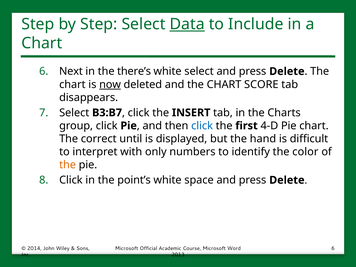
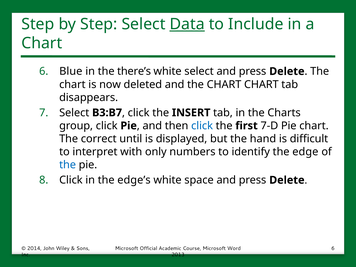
Next: Next -> Blue
now underline: present -> none
CHART SCORE: SCORE -> CHART
4-D: 4-D -> 7-D
color: color -> edge
the at (68, 165) colour: orange -> blue
point’s: point’s -> edge’s
